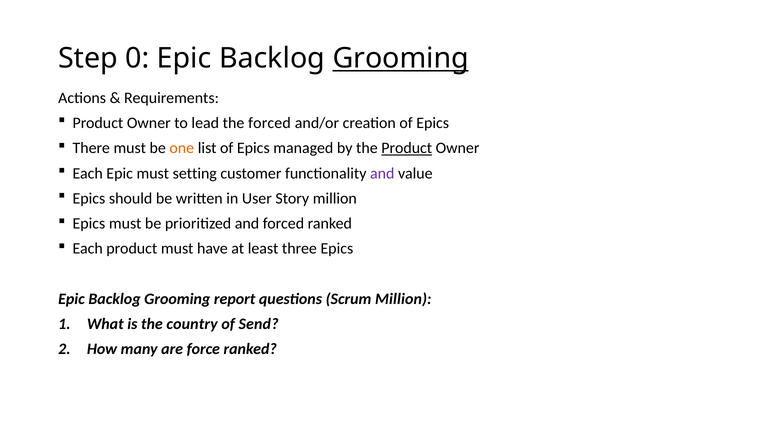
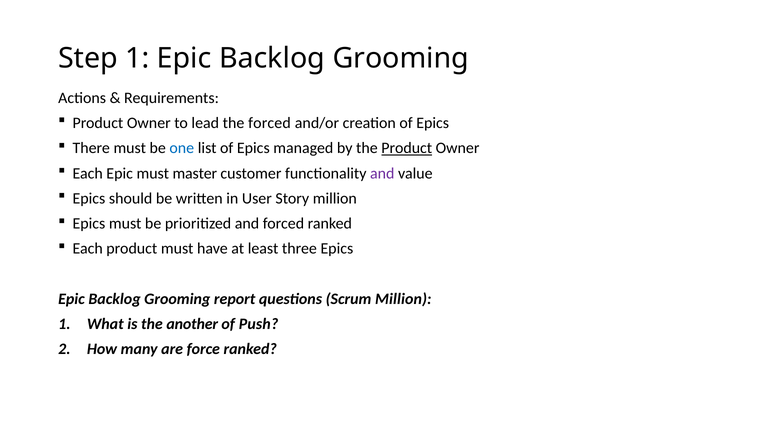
Step 0: 0 -> 1
Grooming at (401, 59) underline: present -> none
one colour: orange -> blue
setting: setting -> master
country: country -> another
Send: Send -> Push
